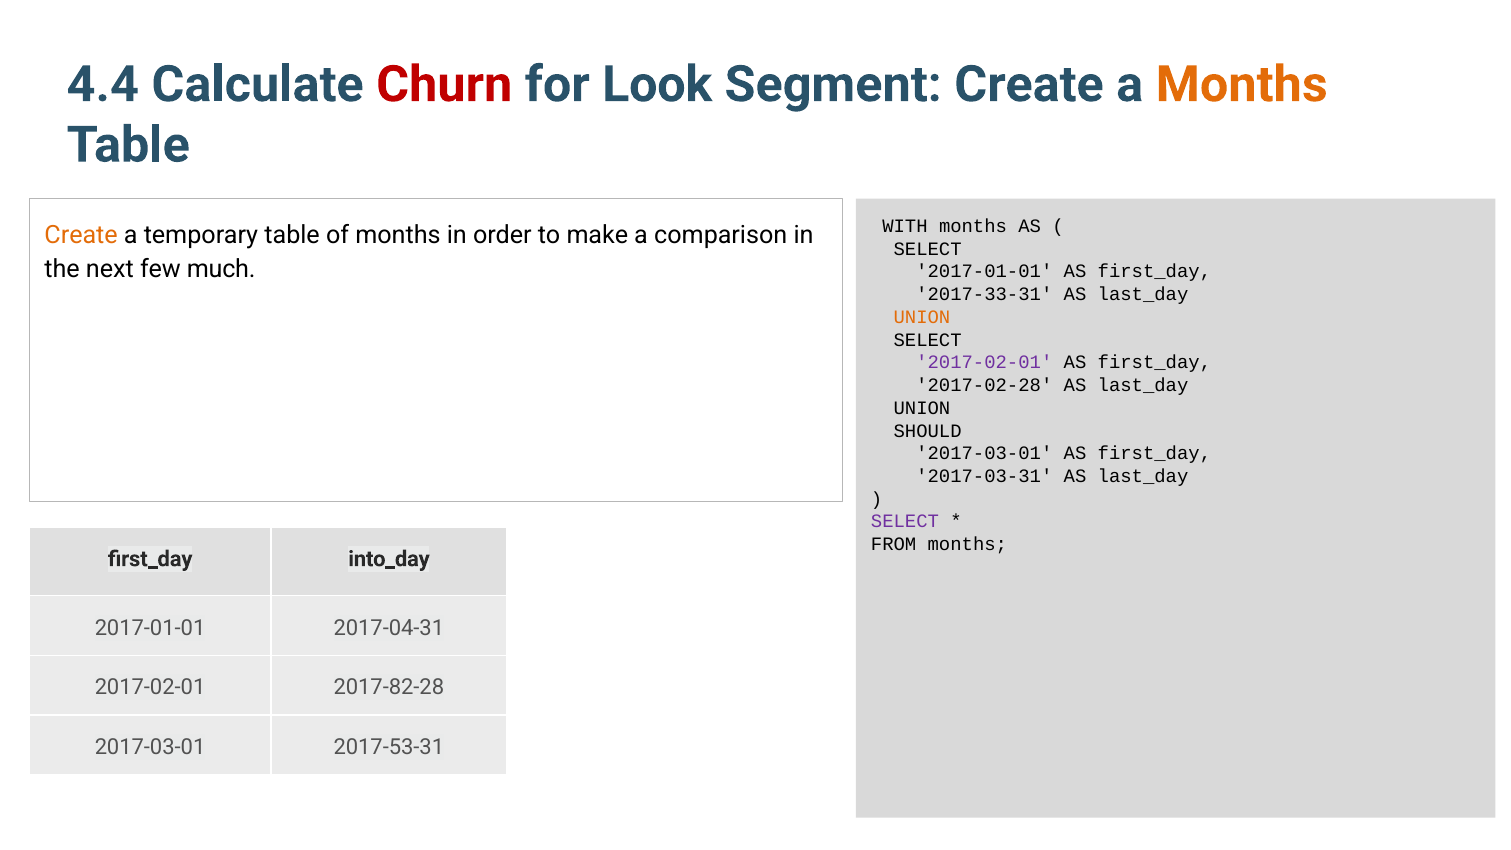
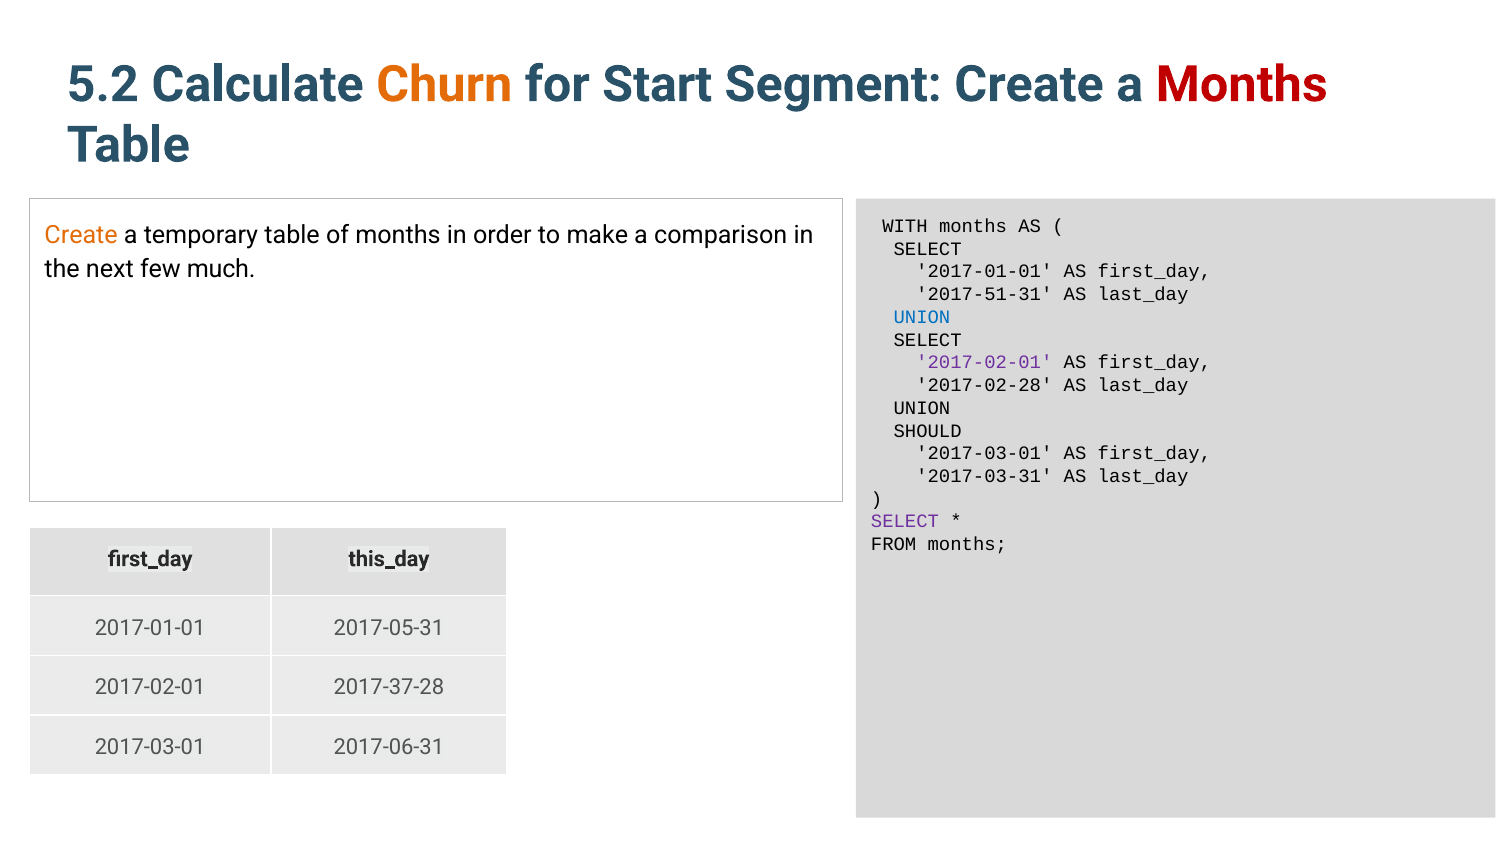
4.4: 4.4 -> 5.2
Churn colour: red -> orange
Look: Look -> Start
Months at (1242, 85) colour: orange -> red
2017-33-31: 2017-33-31 -> 2017-51-31
UNION at (922, 317) colour: orange -> blue
into_day: into_day -> this_day
2017-04-31: 2017-04-31 -> 2017-05-31
2017-82-28: 2017-82-28 -> 2017-37-28
2017-53-31: 2017-53-31 -> 2017-06-31
